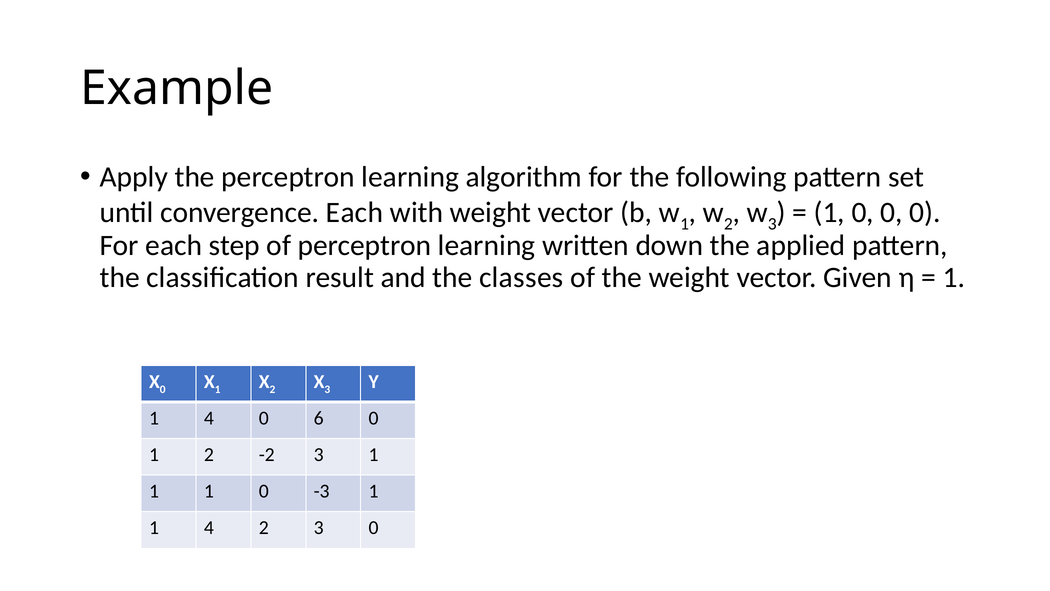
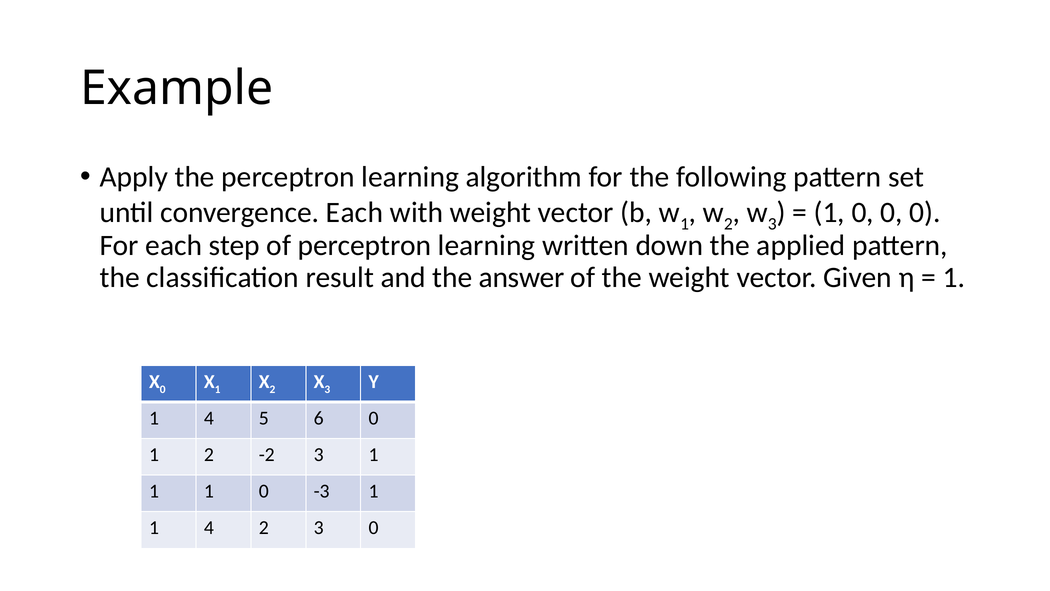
classes: classes -> answer
4 0: 0 -> 5
